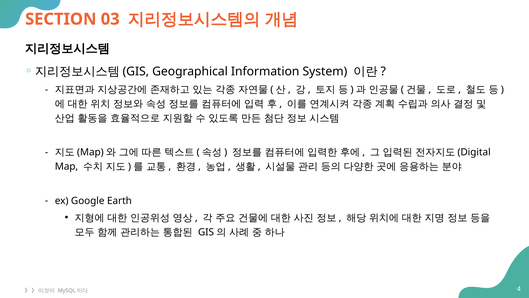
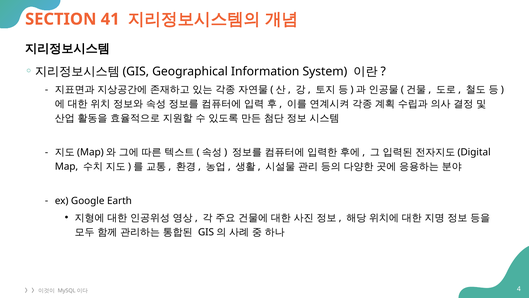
03: 03 -> 41
